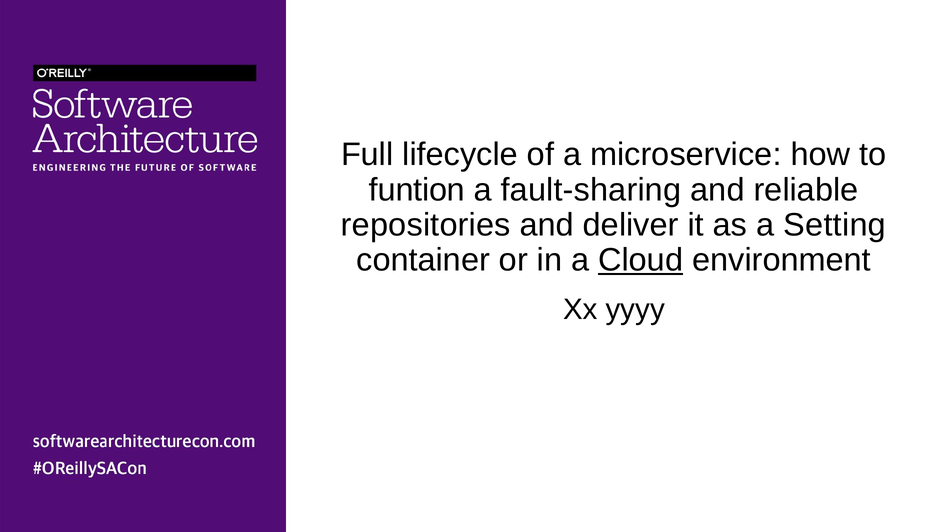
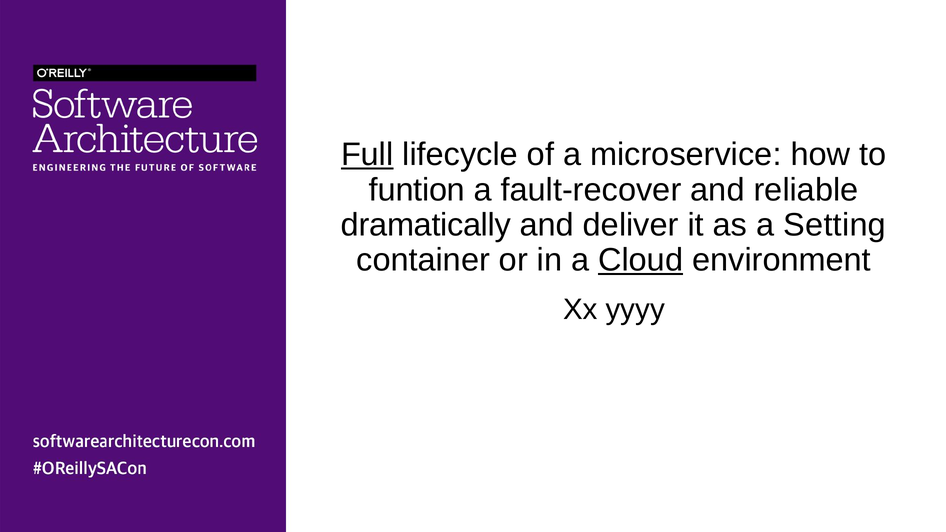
Full underline: none -> present
fault-sharing: fault-sharing -> fault-recover
repositories: repositories -> dramatically
